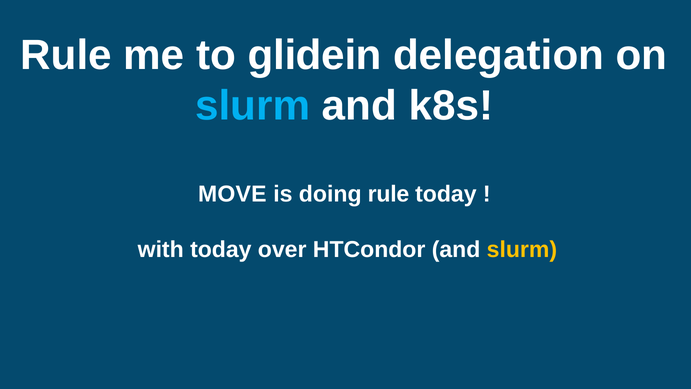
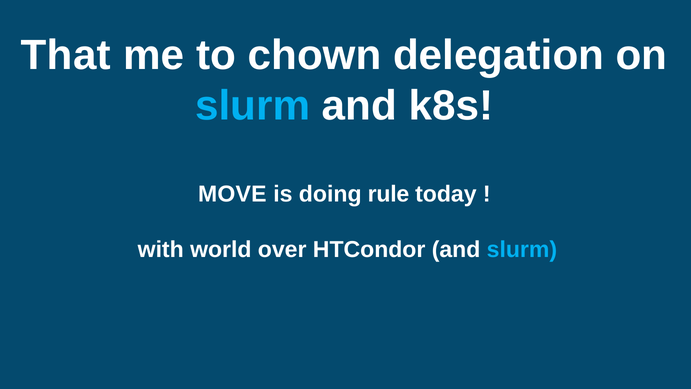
Rule at (66, 55): Rule -> That
glidein: glidein -> chown
with today: today -> world
slurm at (522, 250) colour: yellow -> light blue
